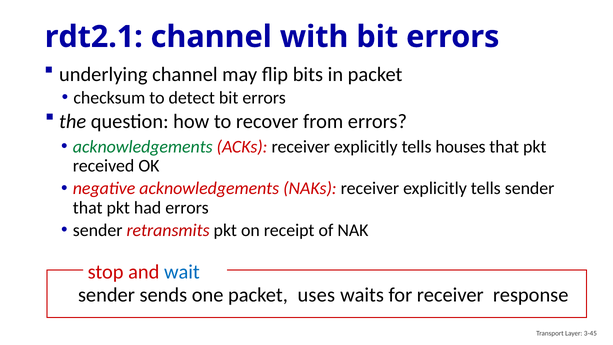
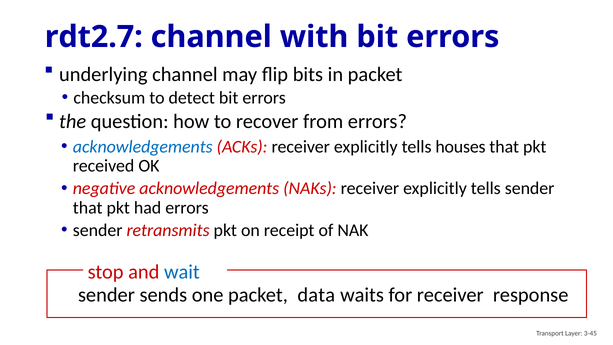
rdt2.1: rdt2.1 -> rdt2.7
acknowledgements at (143, 147) colour: green -> blue
uses: uses -> data
